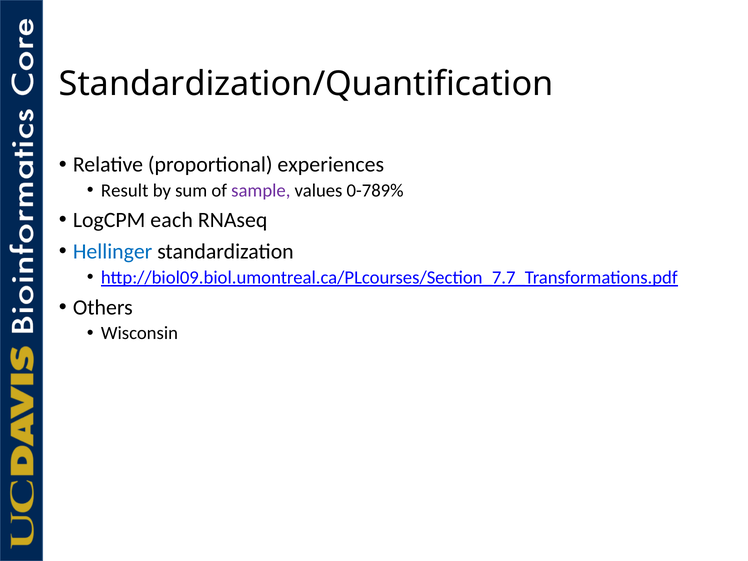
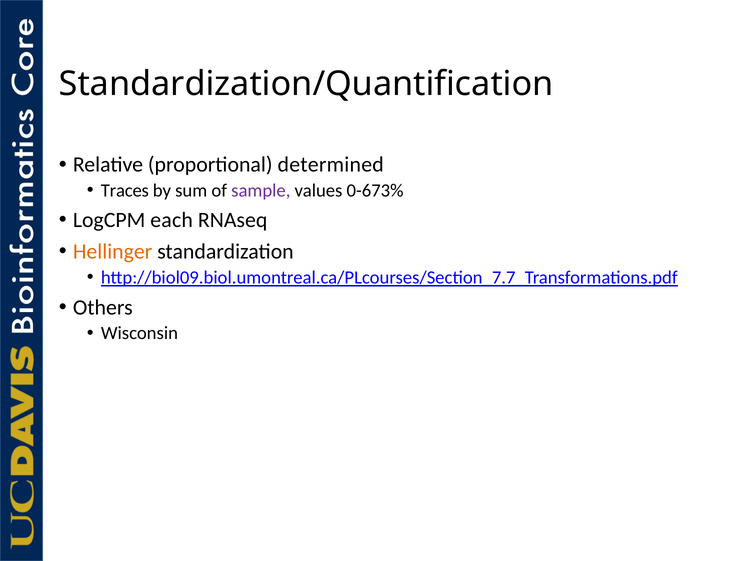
experiences: experiences -> determined
Result: Result -> Traces
0-789%: 0-789% -> 0-673%
Hellinger colour: blue -> orange
